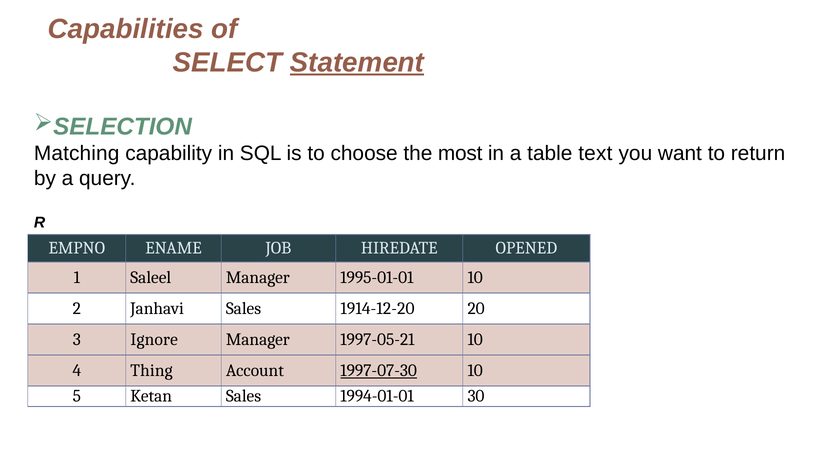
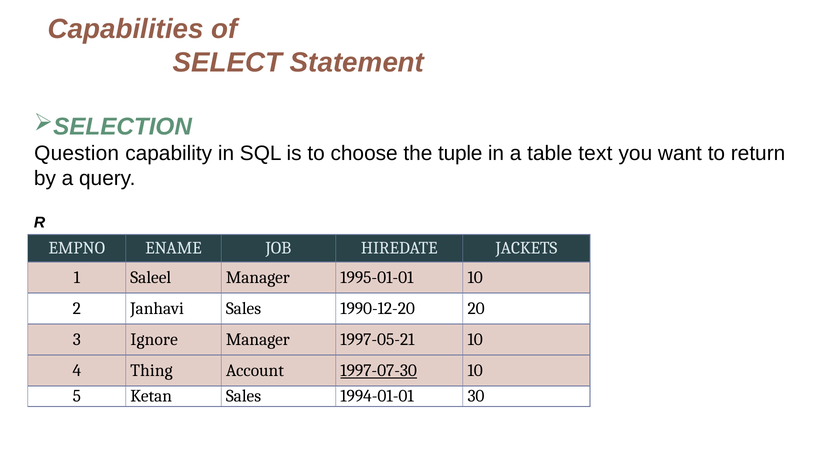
Statement underline: present -> none
Matching: Matching -> Question
most: most -> tuple
OPENED: OPENED -> JACKETS
1914-12-20: 1914-12-20 -> 1990-12-20
